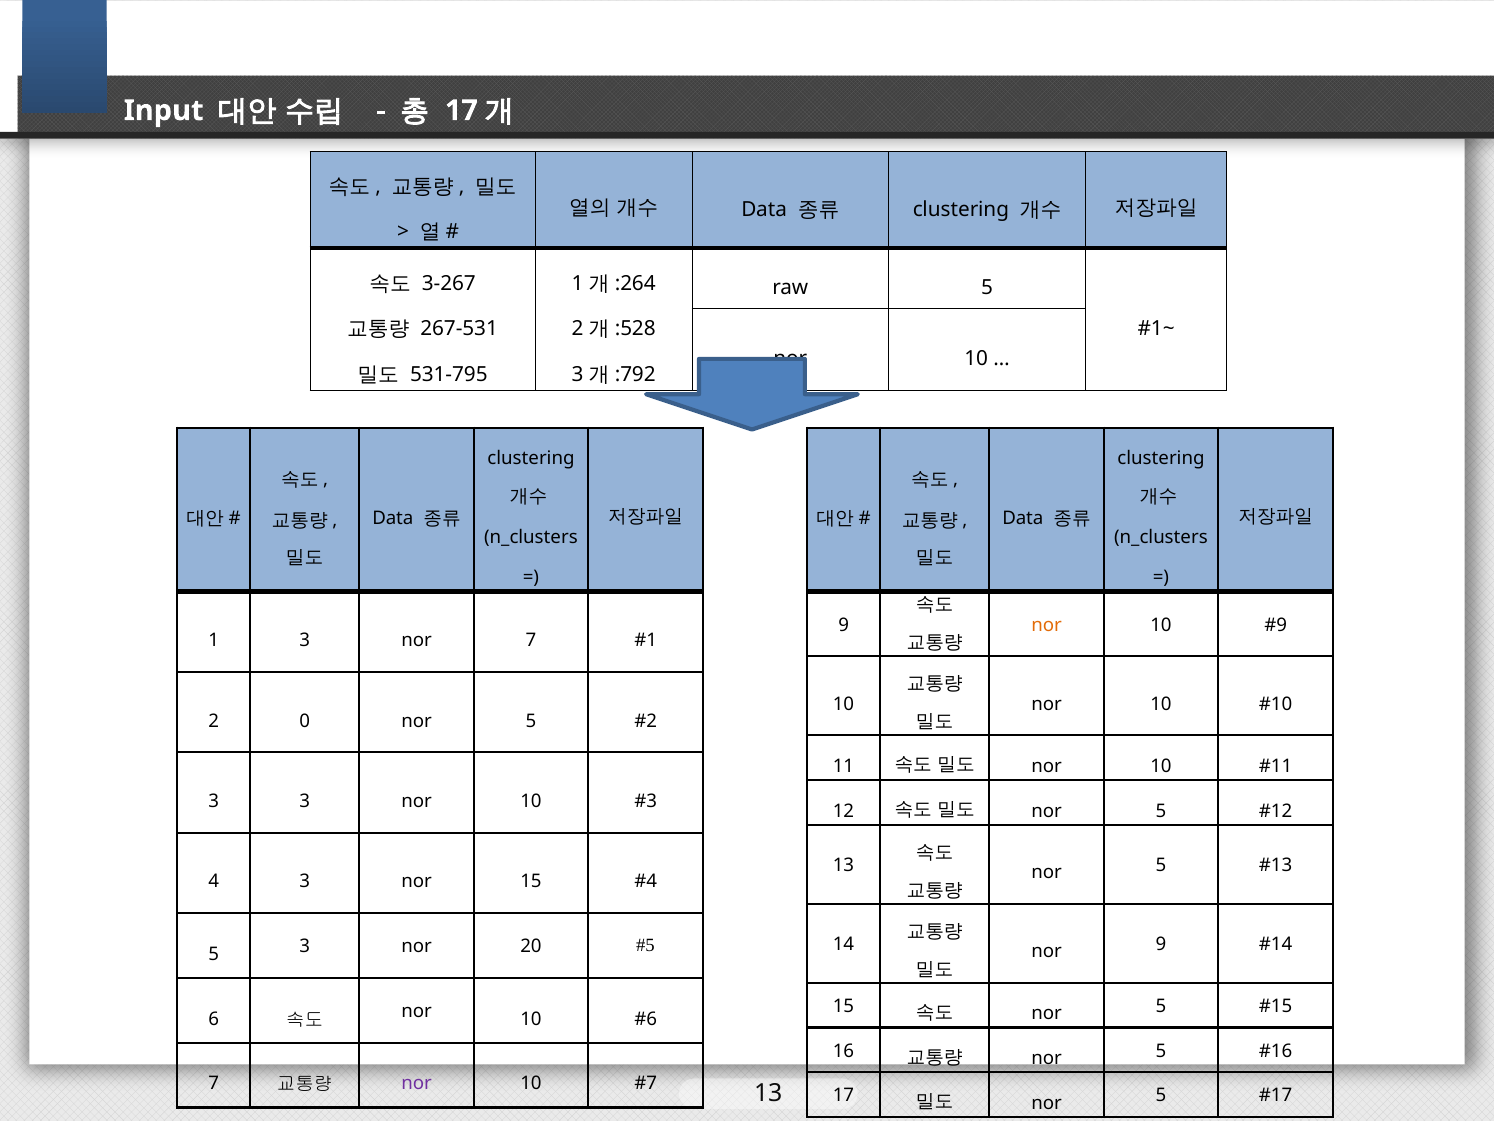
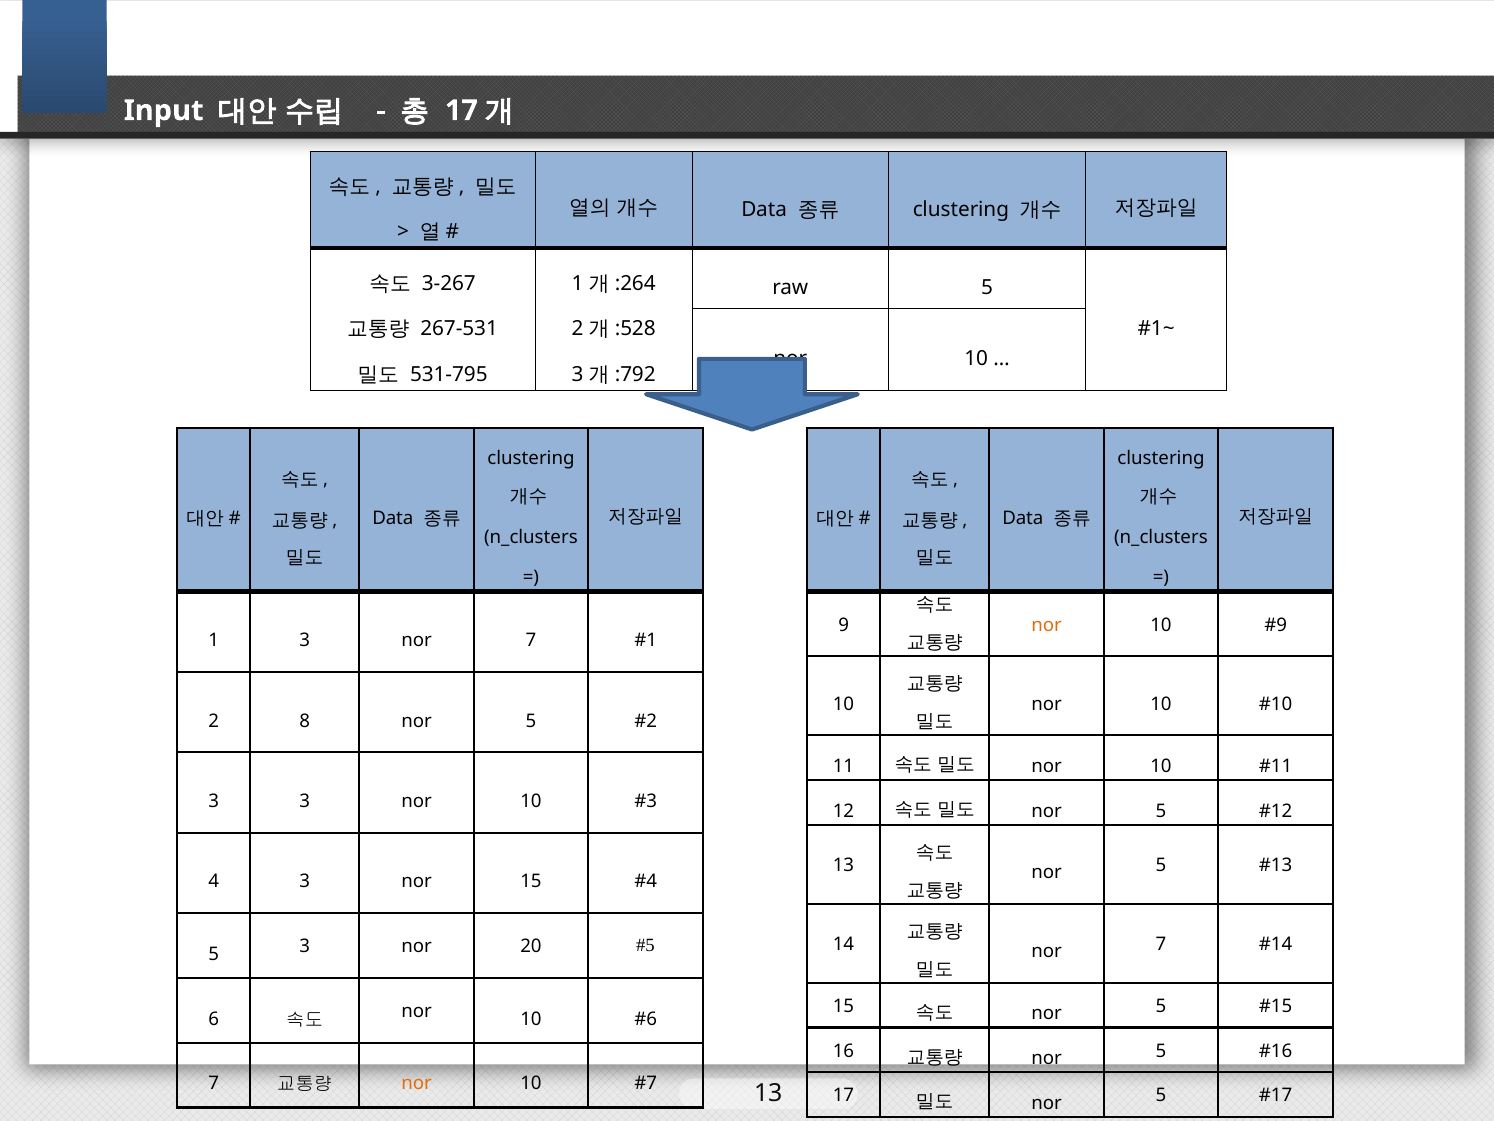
2 0: 0 -> 8
9 at (1161, 944): 9 -> 7
nor at (417, 1083) colour: purple -> orange
